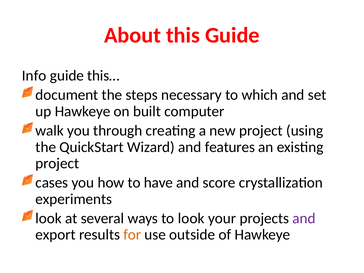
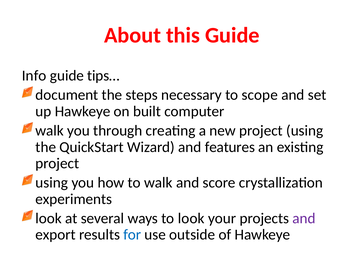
this…: this… -> tips…
which: which -> scope
cases at (52, 183): cases -> using
to have: have -> walk
for colour: orange -> blue
